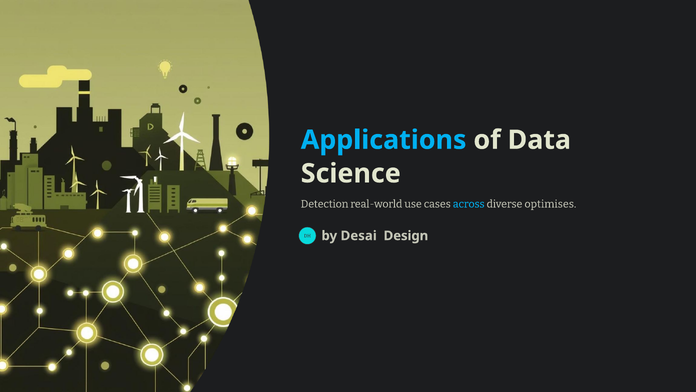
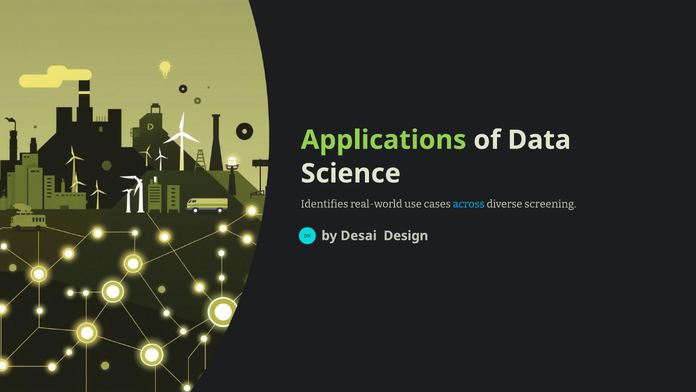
Applications colour: light blue -> light green
Detection: Detection -> Identifies
optimises: optimises -> screening
